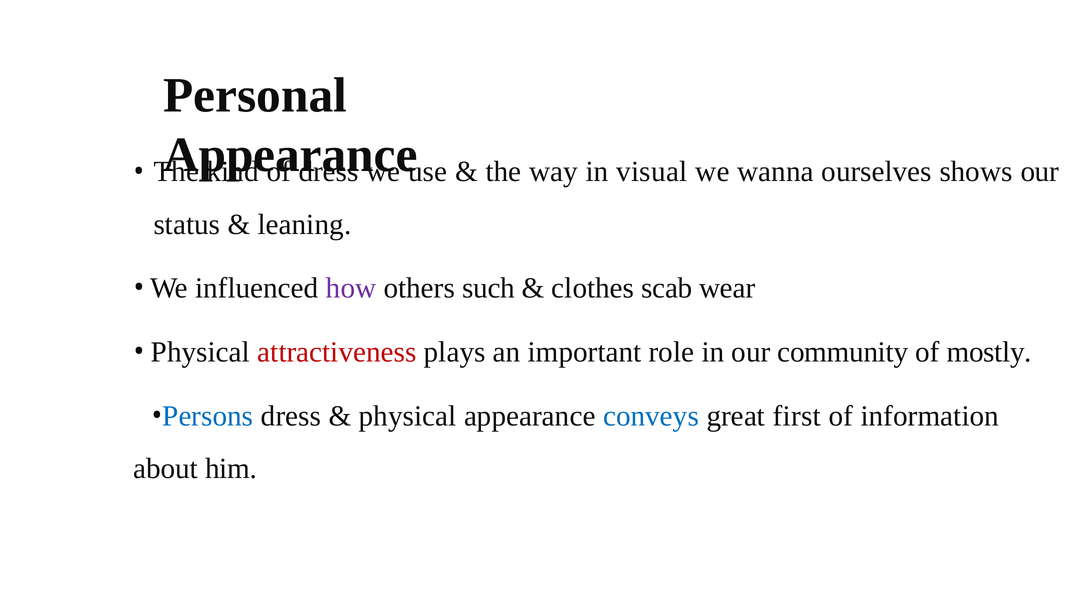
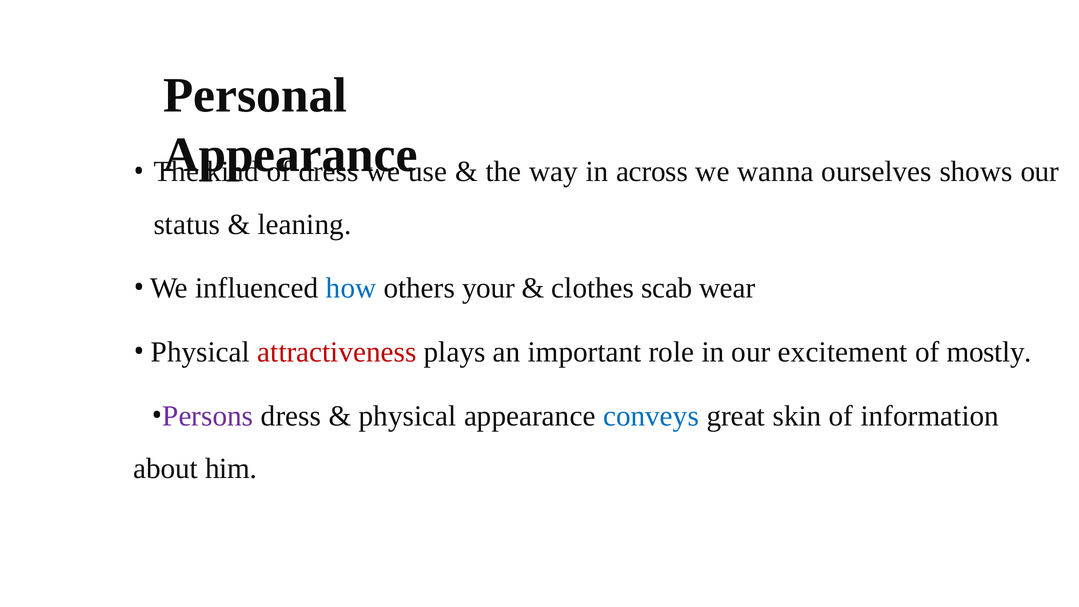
visual: visual -> across
how colour: purple -> blue
such: such -> your
community: community -> excitement
Persons colour: blue -> purple
first: first -> skin
